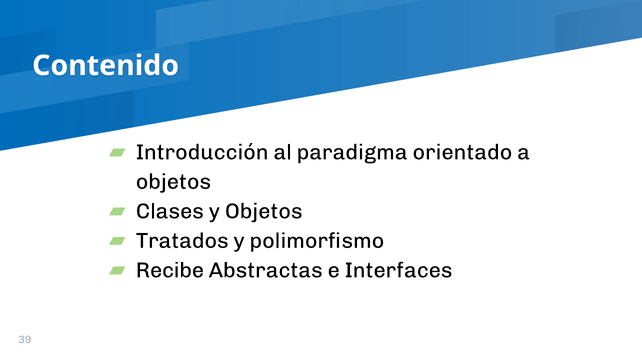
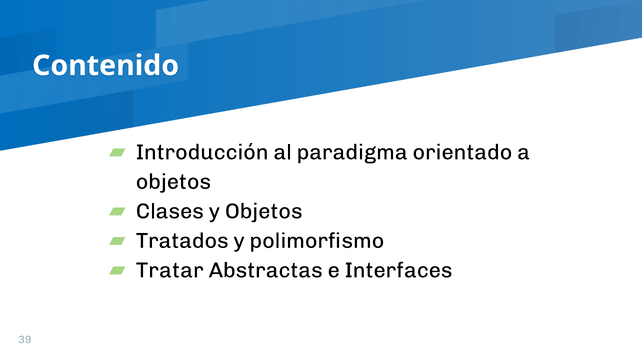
Recibe: Recibe -> Tratar
